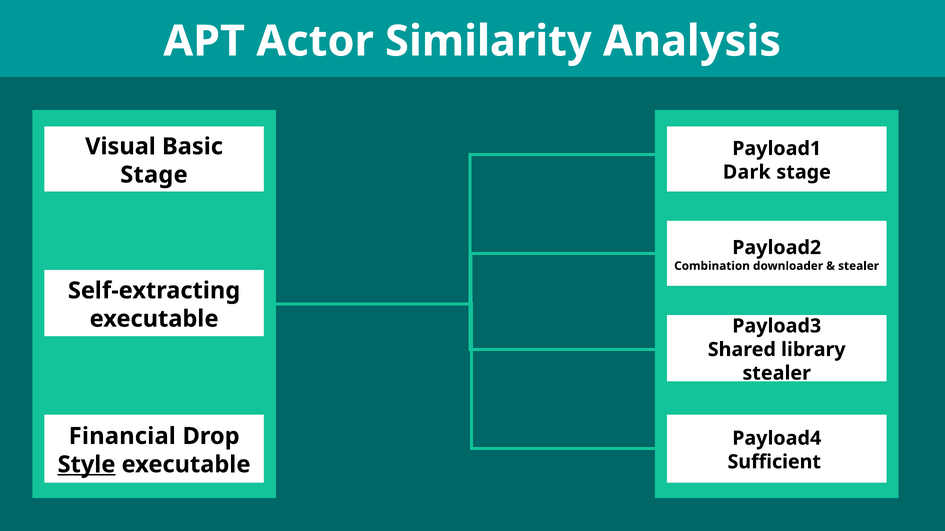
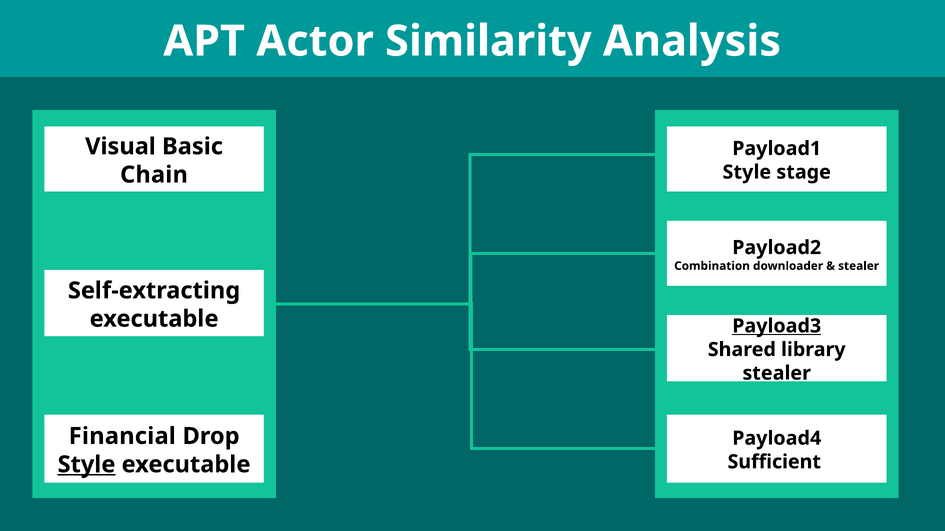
Dark at (747, 172): Dark -> Style
Stage at (154, 175): Stage -> Chain
Payload3 underline: none -> present
